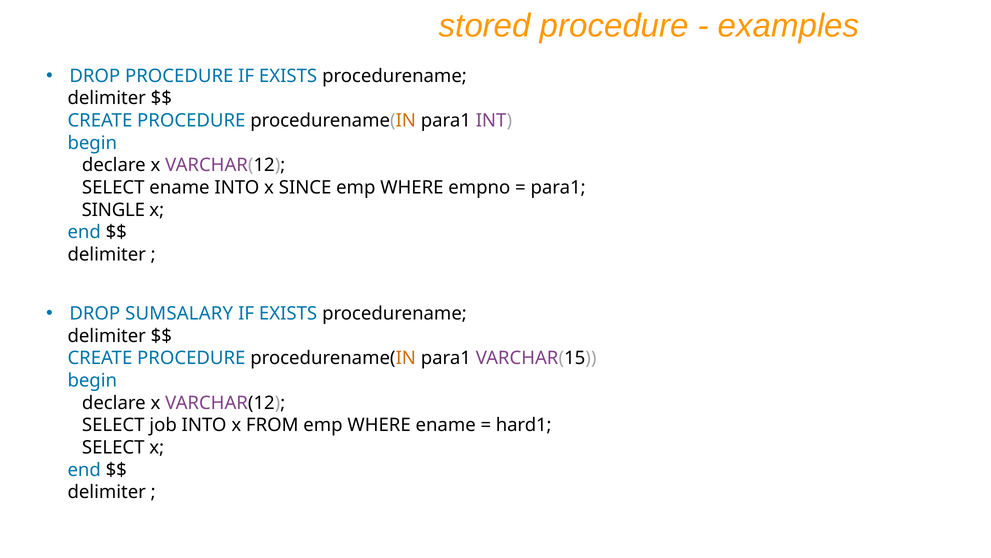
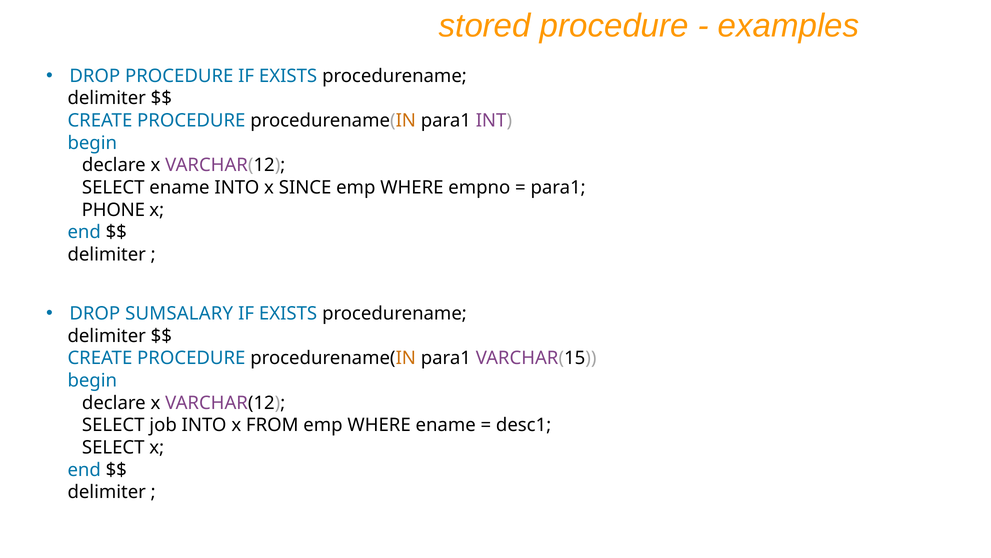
SINGLE: SINGLE -> PHONE
hard1: hard1 -> desc1
